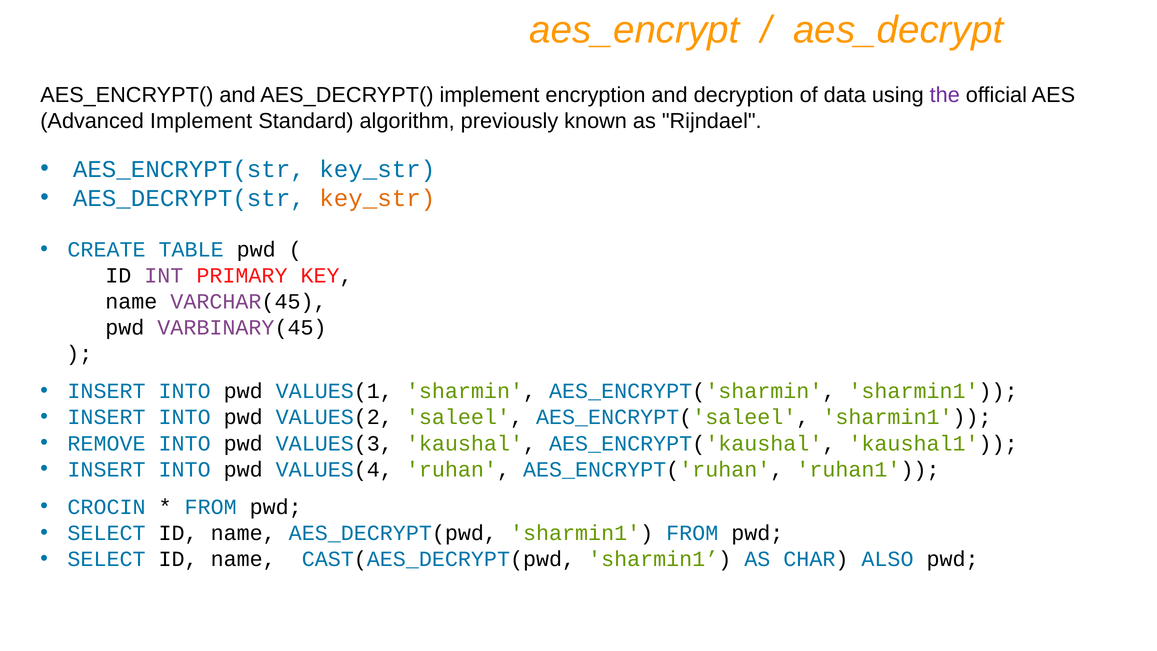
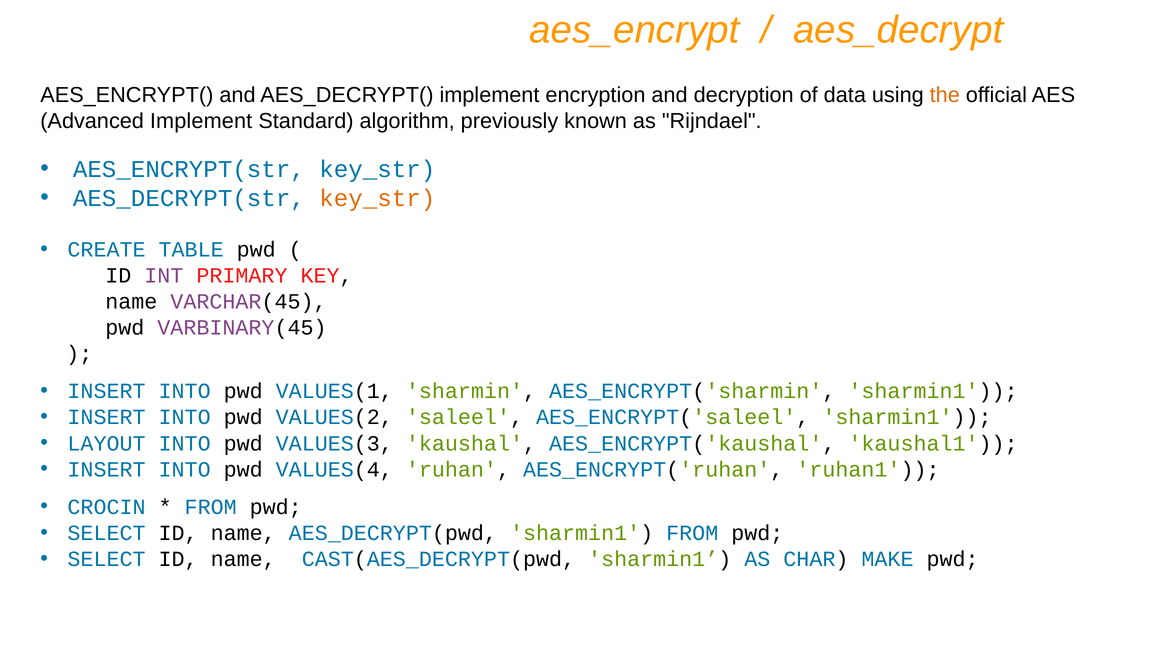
the colour: purple -> orange
REMOVE: REMOVE -> LAYOUT
ALSO: ALSO -> MAKE
